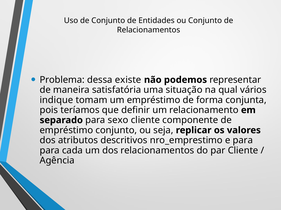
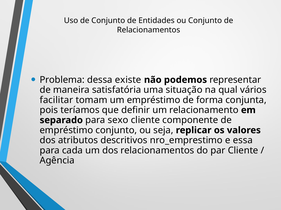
indique: indique -> facilitar
e para: para -> essa
